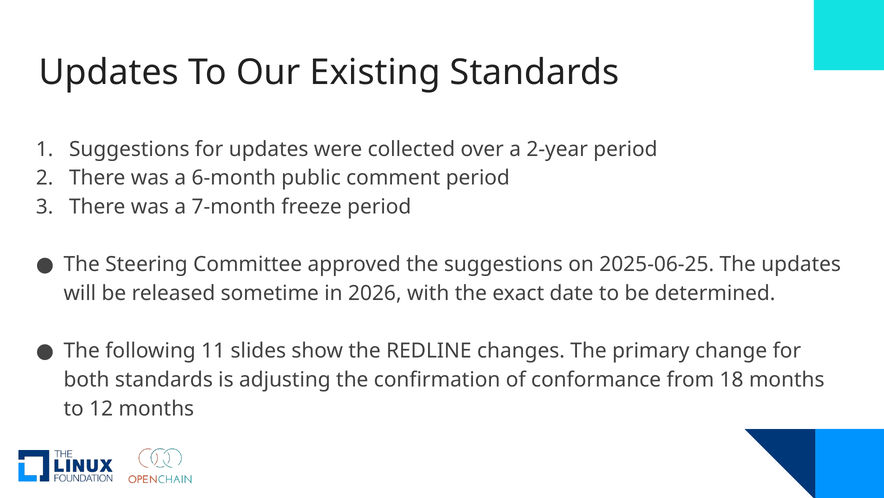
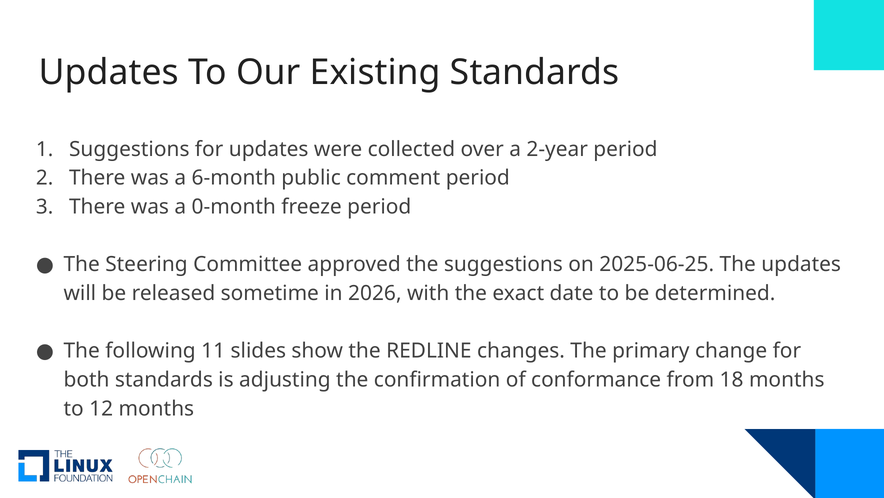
7-month: 7-month -> 0-month
